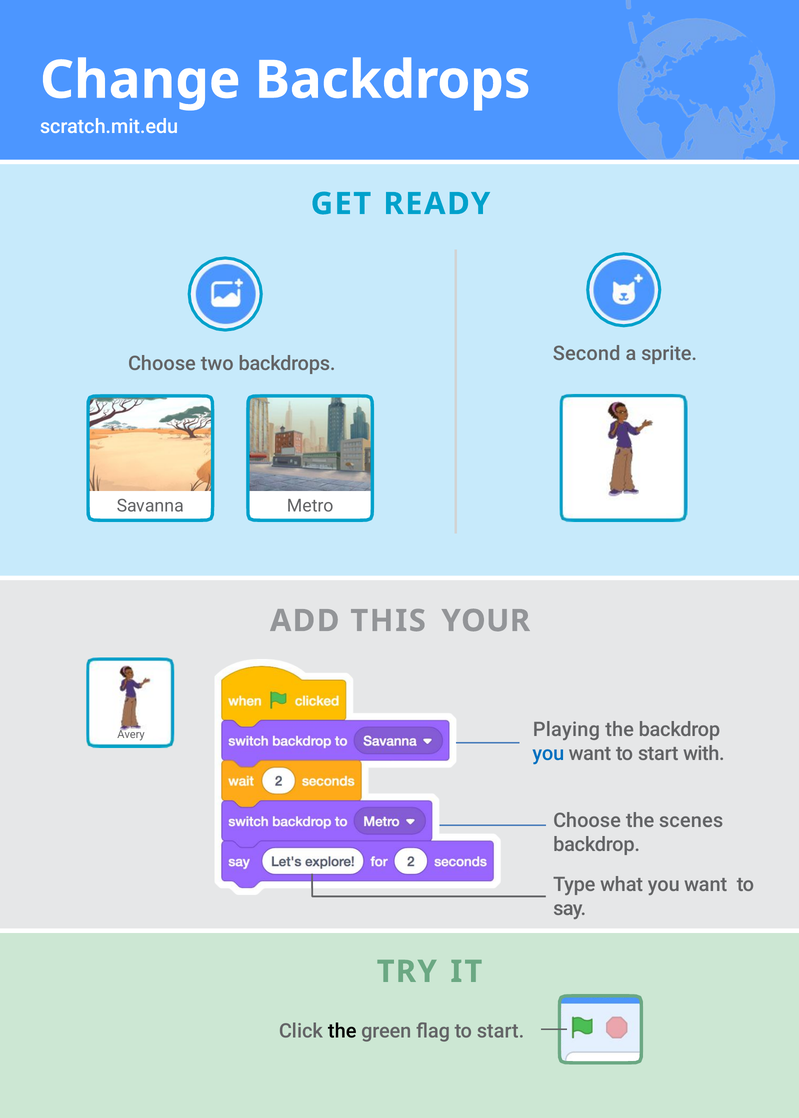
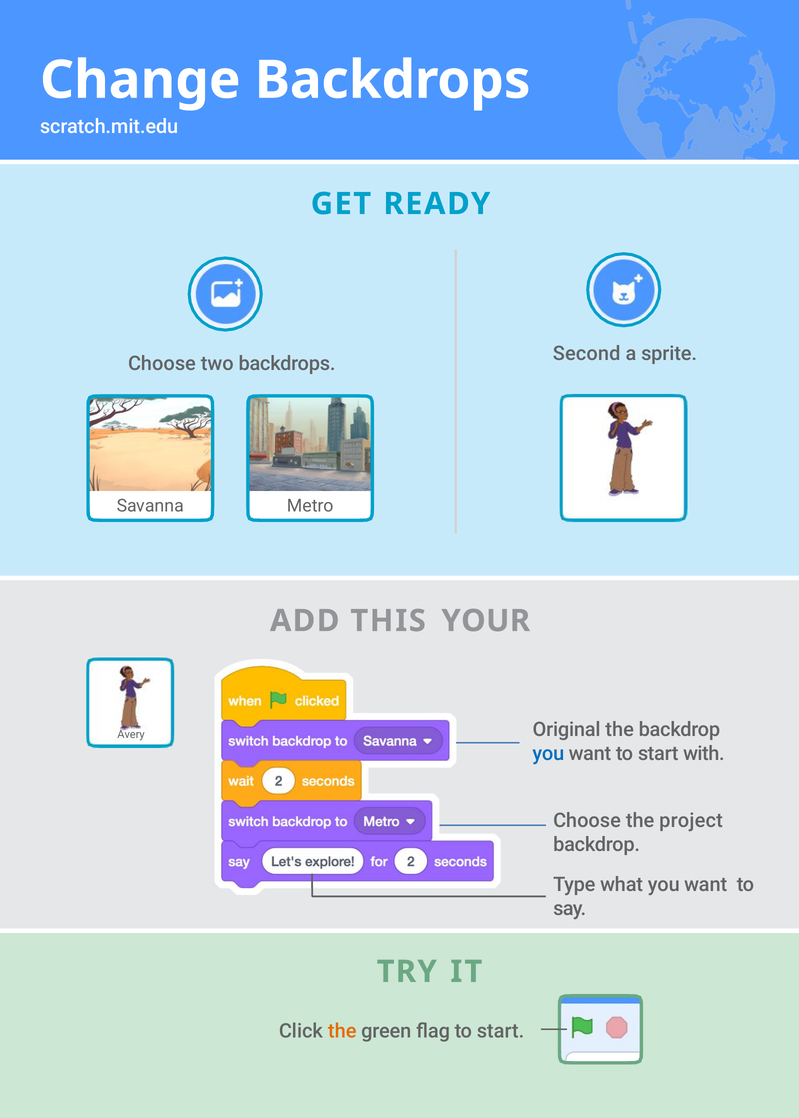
Playing: Playing -> Original
scenes: scenes -> project
the at (342, 1032) colour: black -> orange
